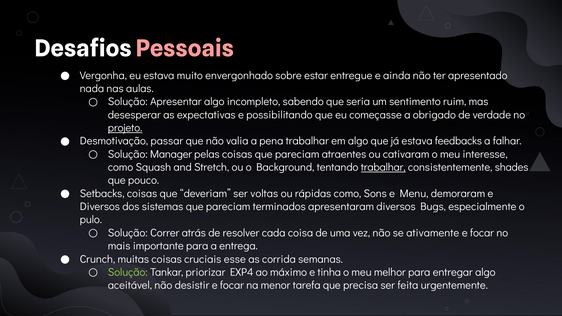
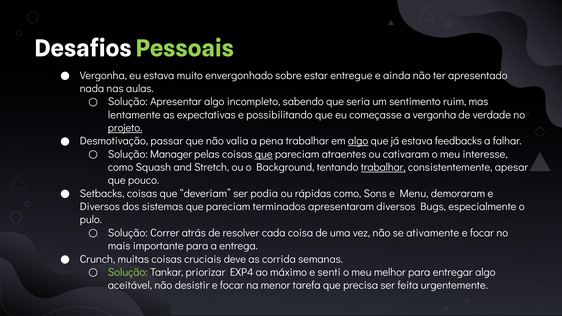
Pessoais colour: pink -> light green
desesperar: desesperar -> lentamente
a obrigado: obrigado -> vergonha
algo at (358, 141) underline: none -> present
que at (264, 154) underline: none -> present
shades: shades -> apesar
voltas: voltas -> podia
esse: esse -> deve
tinha: tinha -> senti
